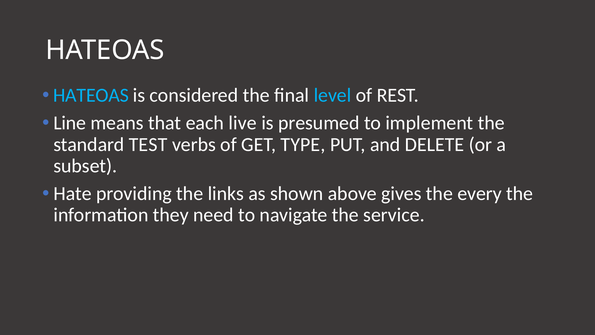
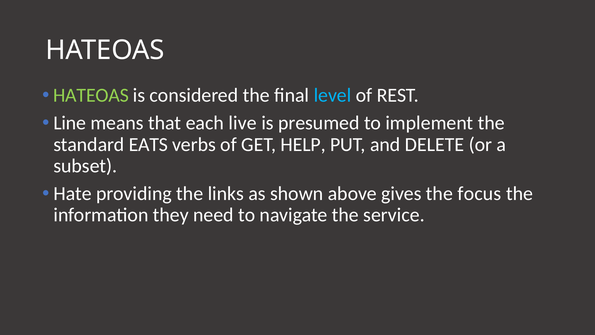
HATEOAS at (91, 95) colour: light blue -> light green
TEST: TEST -> EATS
TYPE: TYPE -> HELP
every: every -> focus
